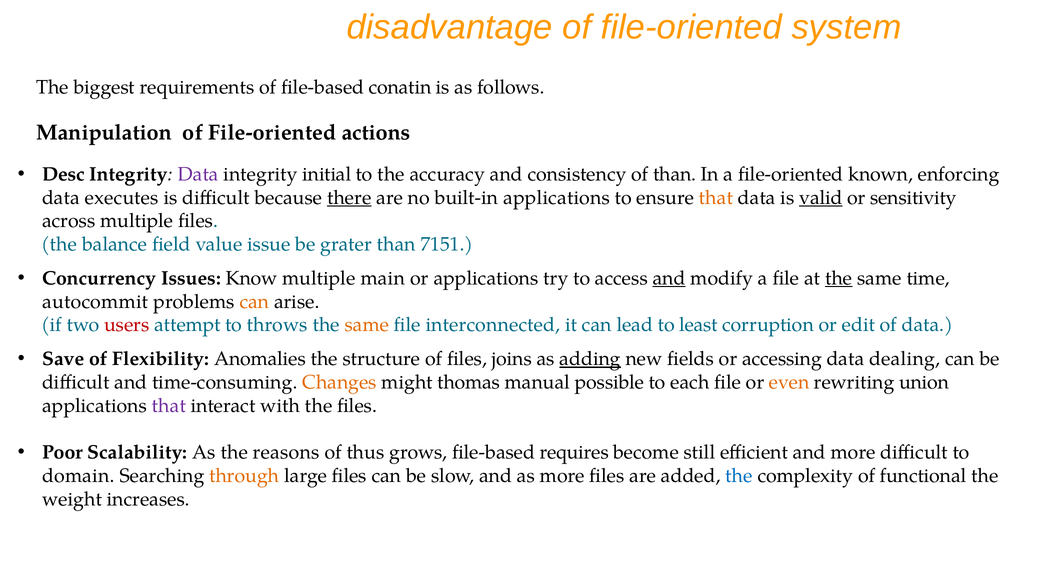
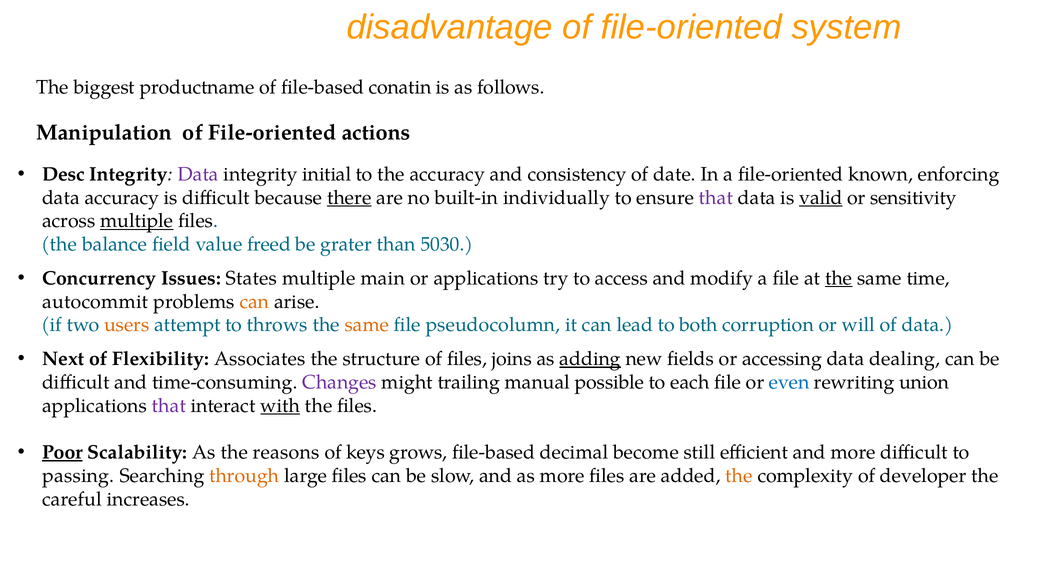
requirements: requirements -> productname
of than: than -> date
data executes: executes -> accuracy
built-in applications: applications -> individually
that at (716, 197) colour: orange -> purple
multiple at (137, 221) underline: none -> present
issue: issue -> freed
7151: 7151 -> 5030
Know: Know -> States
and at (669, 278) underline: present -> none
users colour: red -> orange
interconnected: interconnected -> pseudocolumn
least: least -> both
edit: edit -> will
Save: Save -> Next
Anomalies: Anomalies -> Associates
Changes colour: orange -> purple
thomas: thomas -> trailing
even colour: orange -> blue
with underline: none -> present
Poor underline: none -> present
thus: thus -> keys
requires: requires -> decimal
domain: domain -> passing
the at (739, 475) colour: blue -> orange
functional: functional -> developer
weight: weight -> careful
